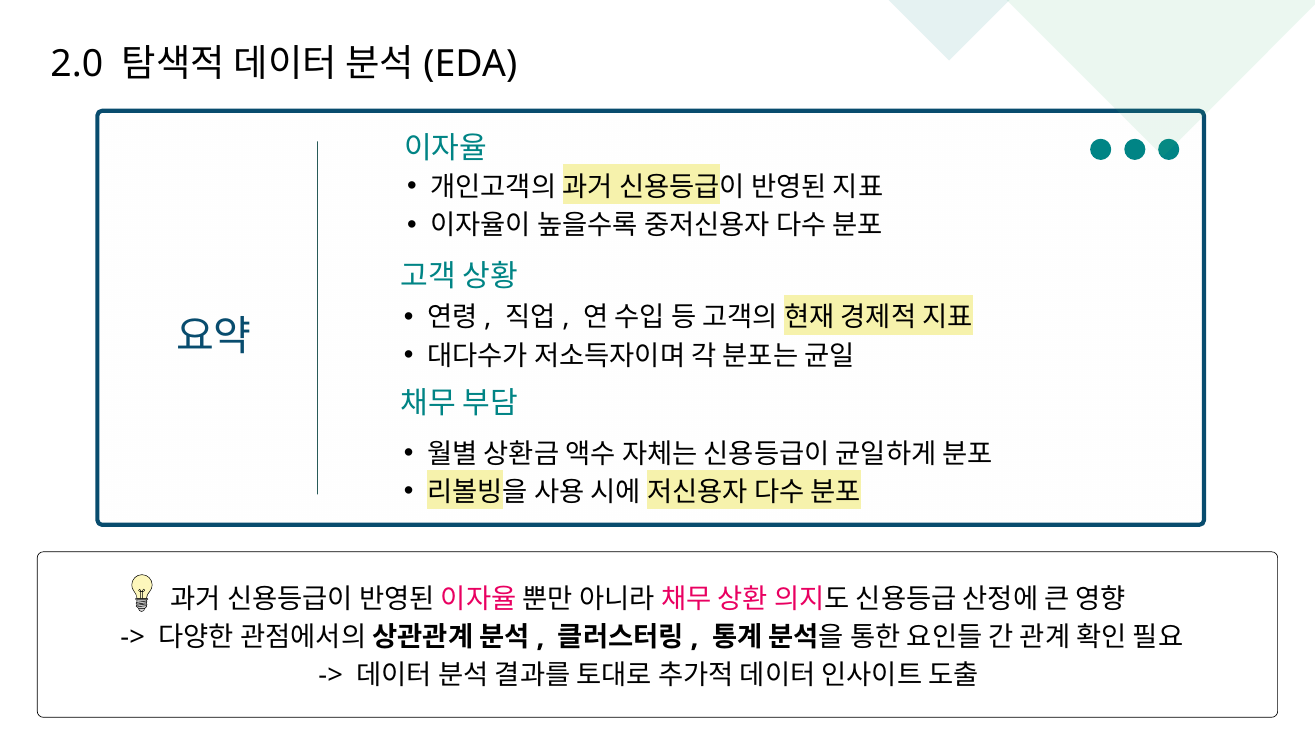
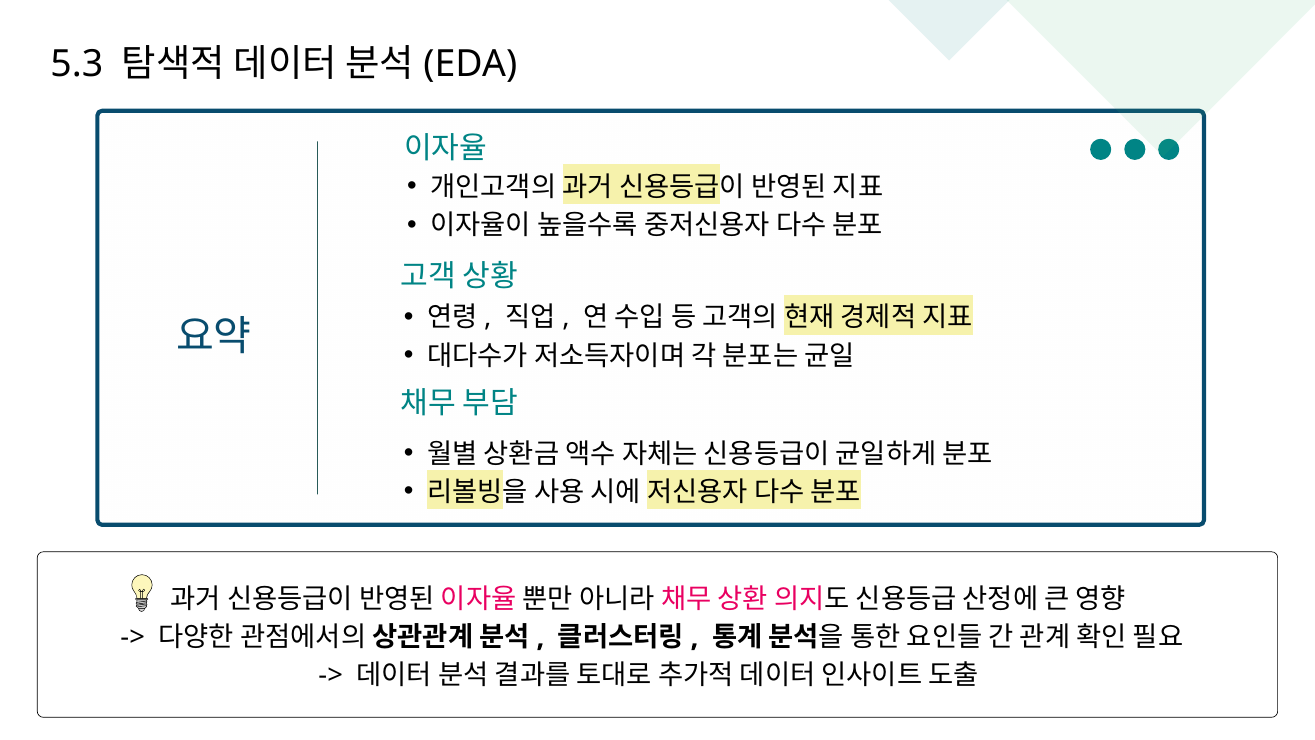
2.0: 2.0 -> 5.3
